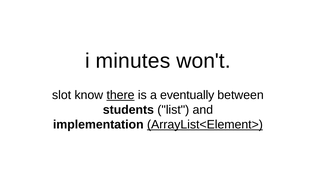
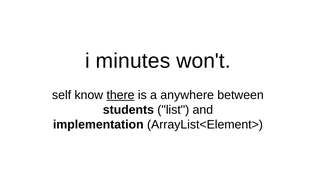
slot: slot -> self
eventually: eventually -> anywhere
ArrayList<Element> underline: present -> none
